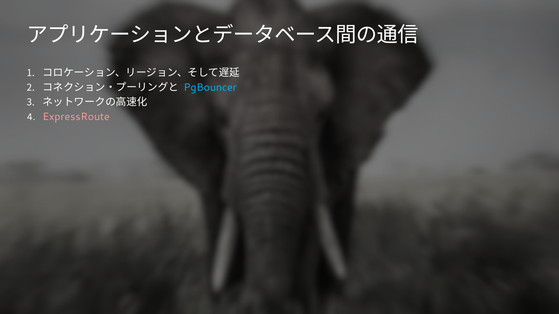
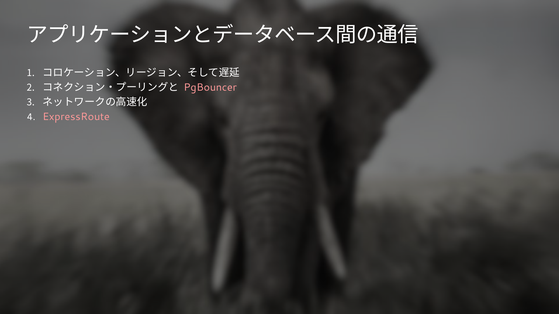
PgBouncer colour: light blue -> pink
